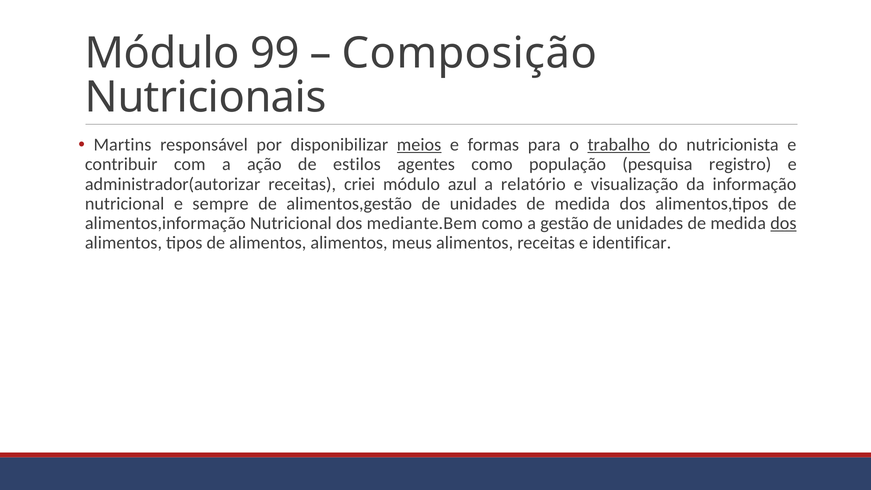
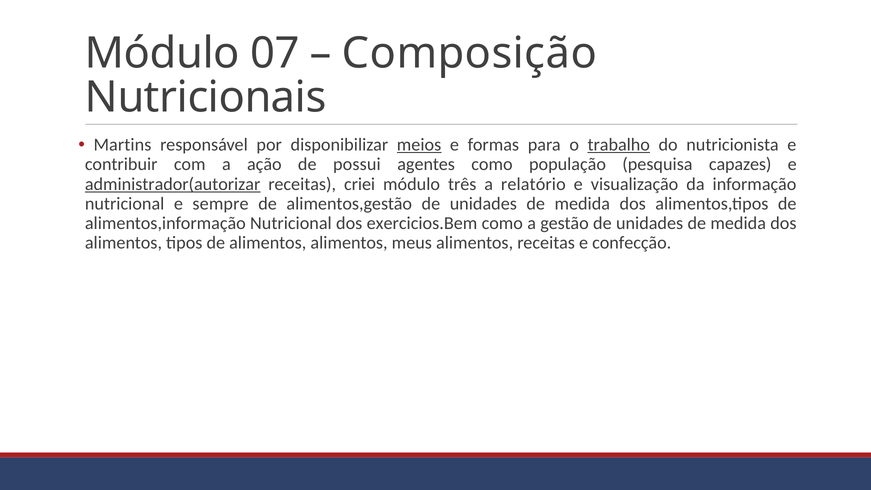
99: 99 -> 07
estilos: estilos -> possui
registro: registro -> capazes
administrador(autorizar underline: none -> present
azul: azul -> três
mediante.Bem: mediante.Bem -> exercicios.Bem
dos at (783, 223) underline: present -> none
identificar: identificar -> confecção
